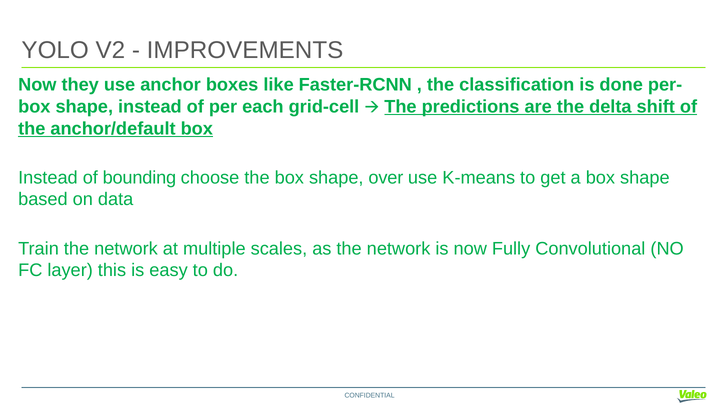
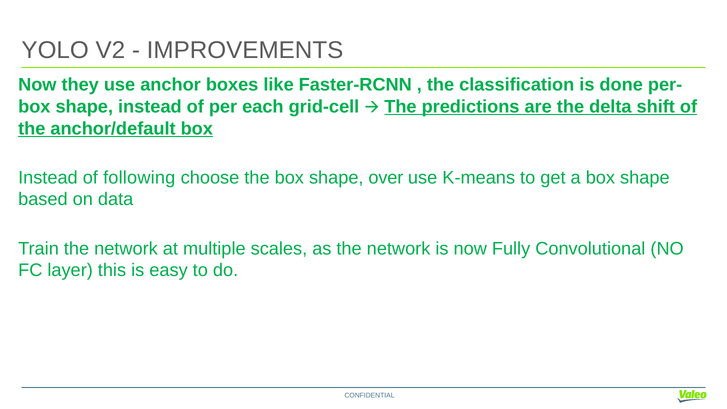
bounding: bounding -> following
